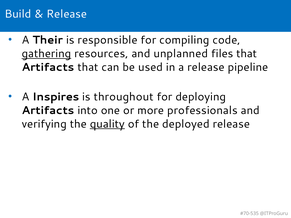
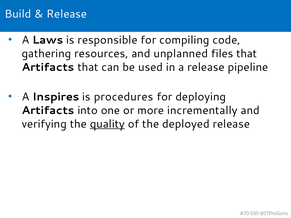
Their: Their -> Laws
gathering underline: present -> none
throughout: throughout -> procedures
professionals: professionals -> incrementally
